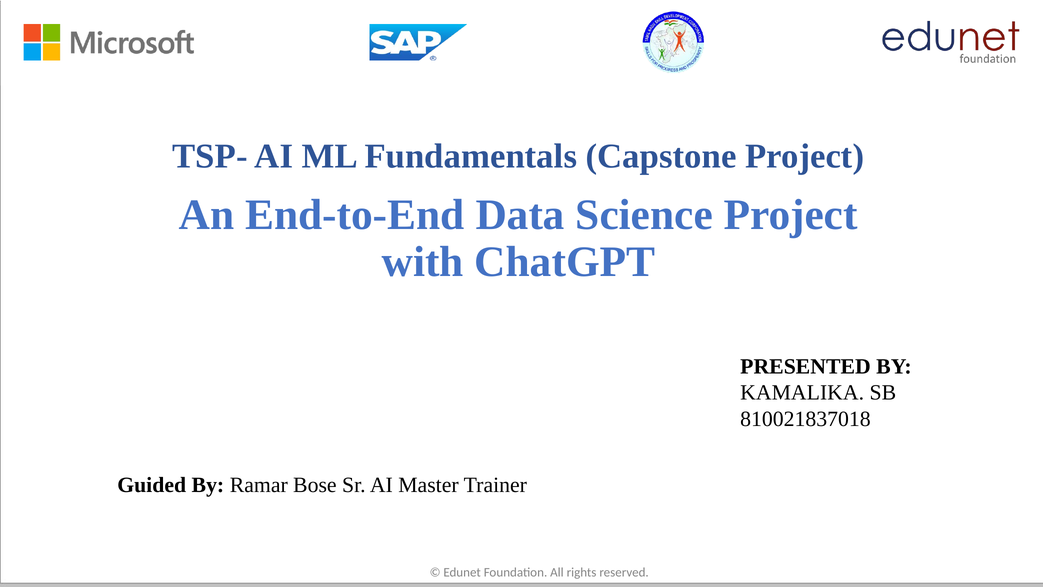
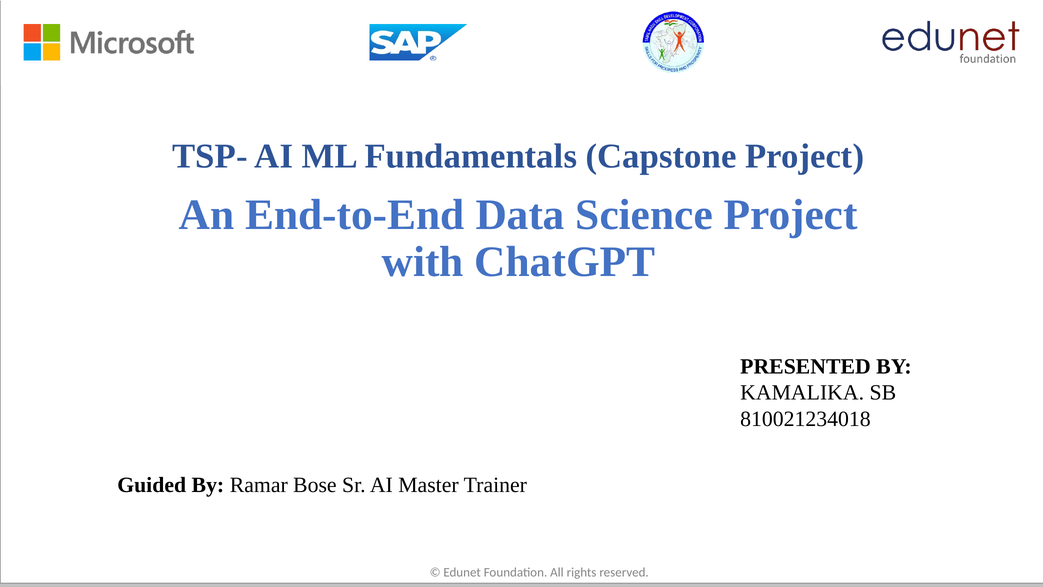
810021837018: 810021837018 -> 810021234018
